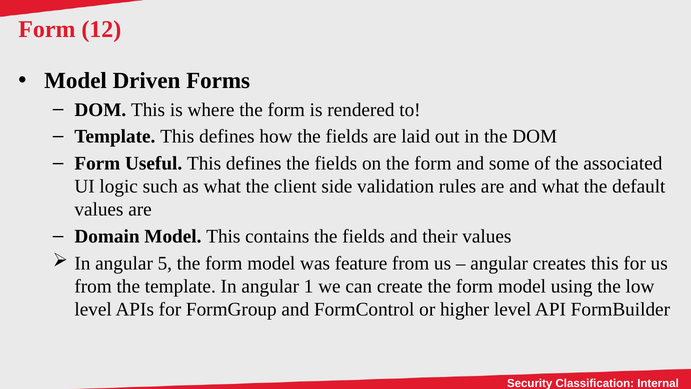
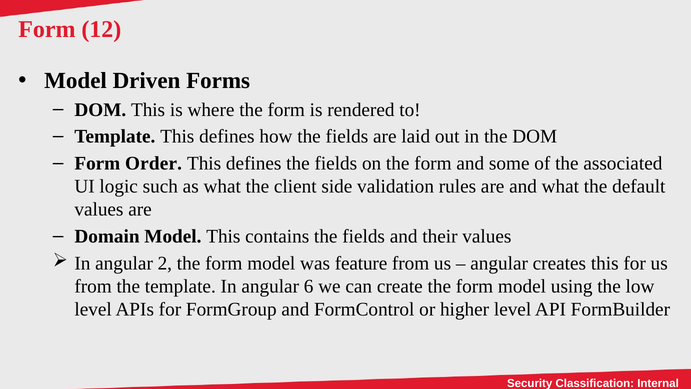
Useful: Useful -> Order
5: 5 -> 2
1: 1 -> 6
